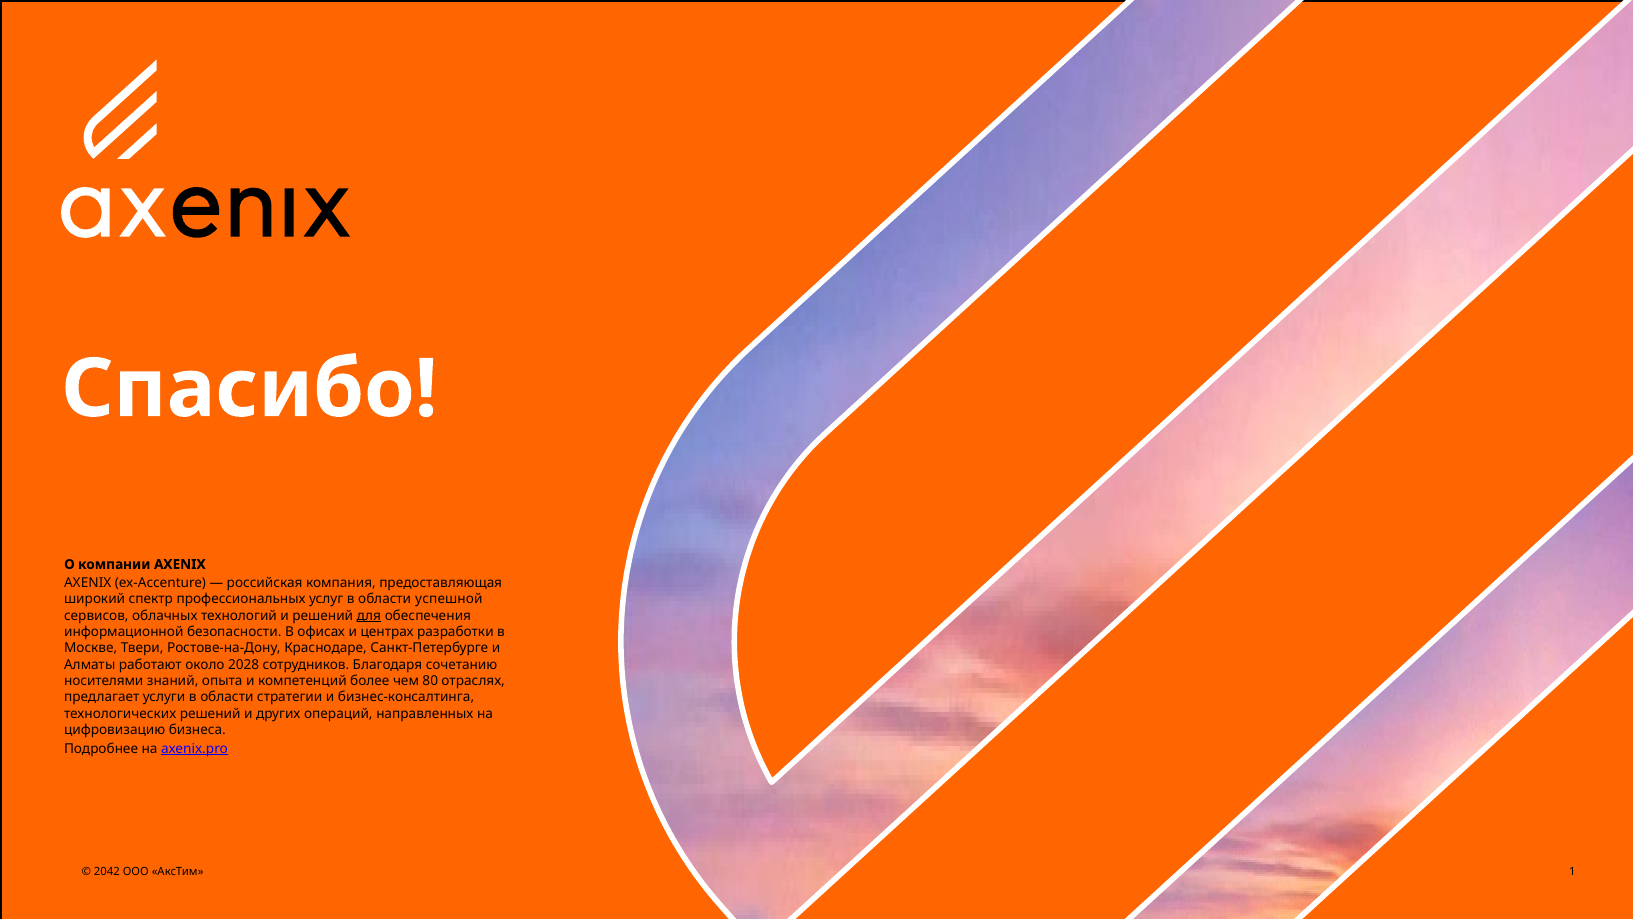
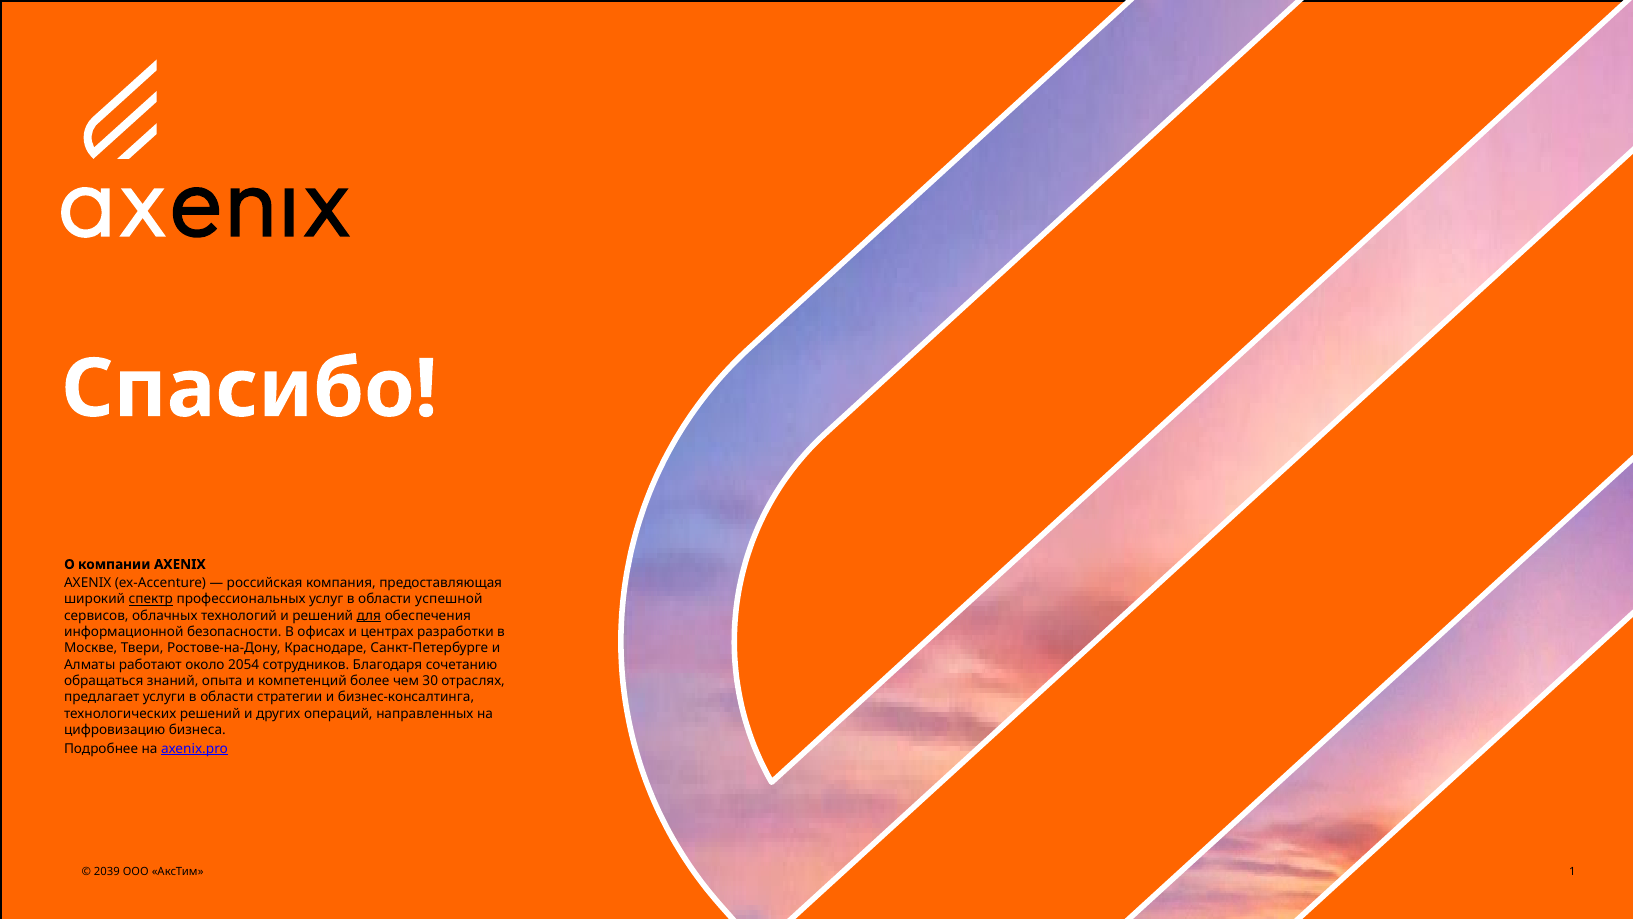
спектр underline: none -> present
2028: 2028 -> 2054
носителями: носителями -> обращаться
80: 80 -> 30
2042: 2042 -> 2039
